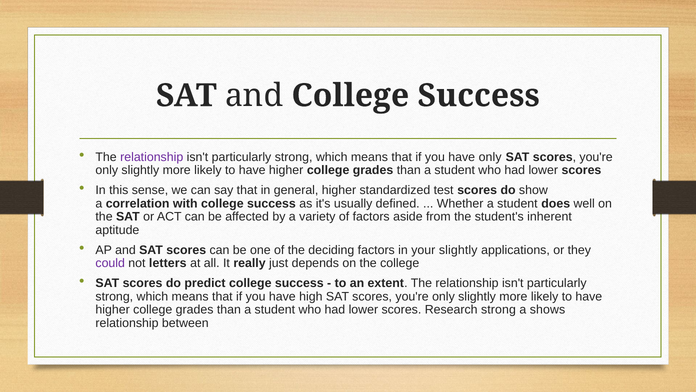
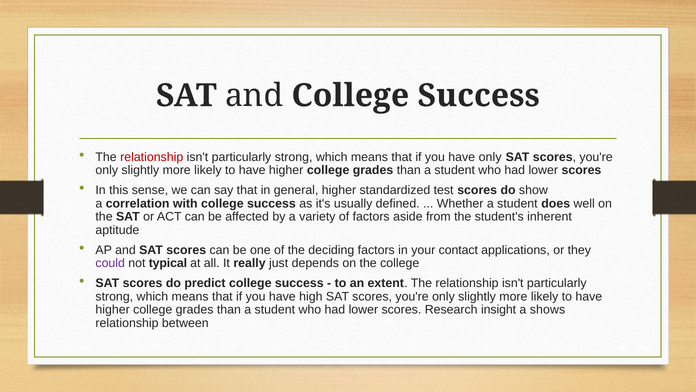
relationship at (152, 157) colour: purple -> red
your slightly: slightly -> contact
letters: letters -> typical
Research strong: strong -> insight
